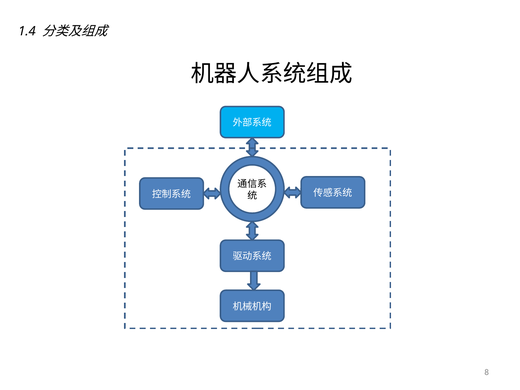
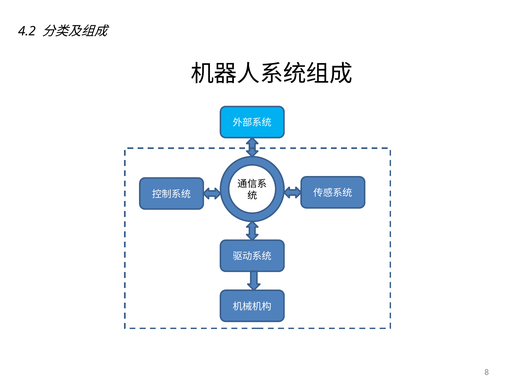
1.4: 1.4 -> 4.2
